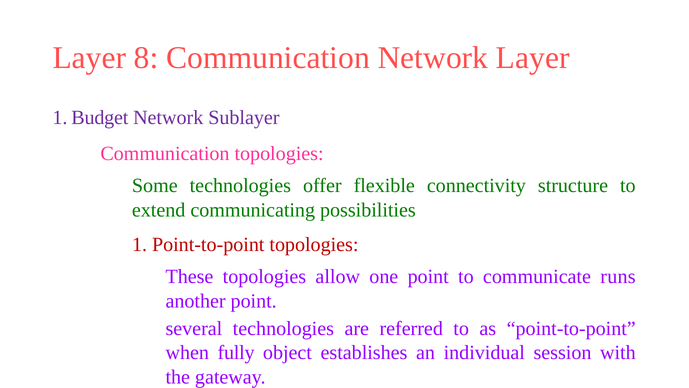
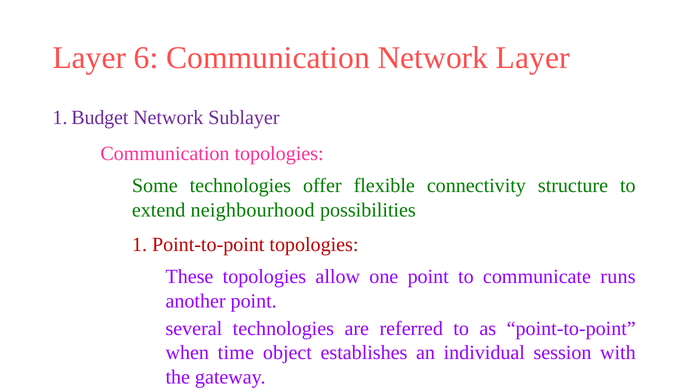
8: 8 -> 6
communicating: communicating -> neighbourhood
fully: fully -> time
